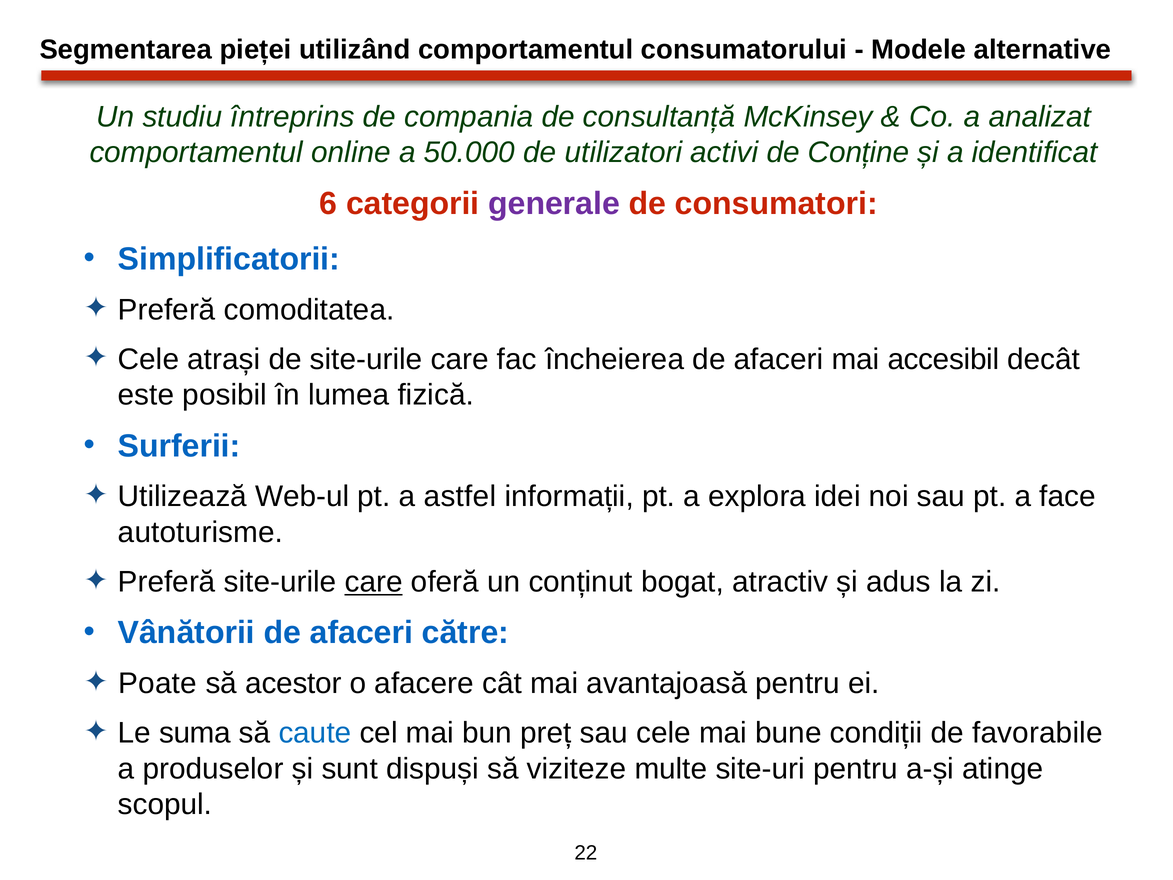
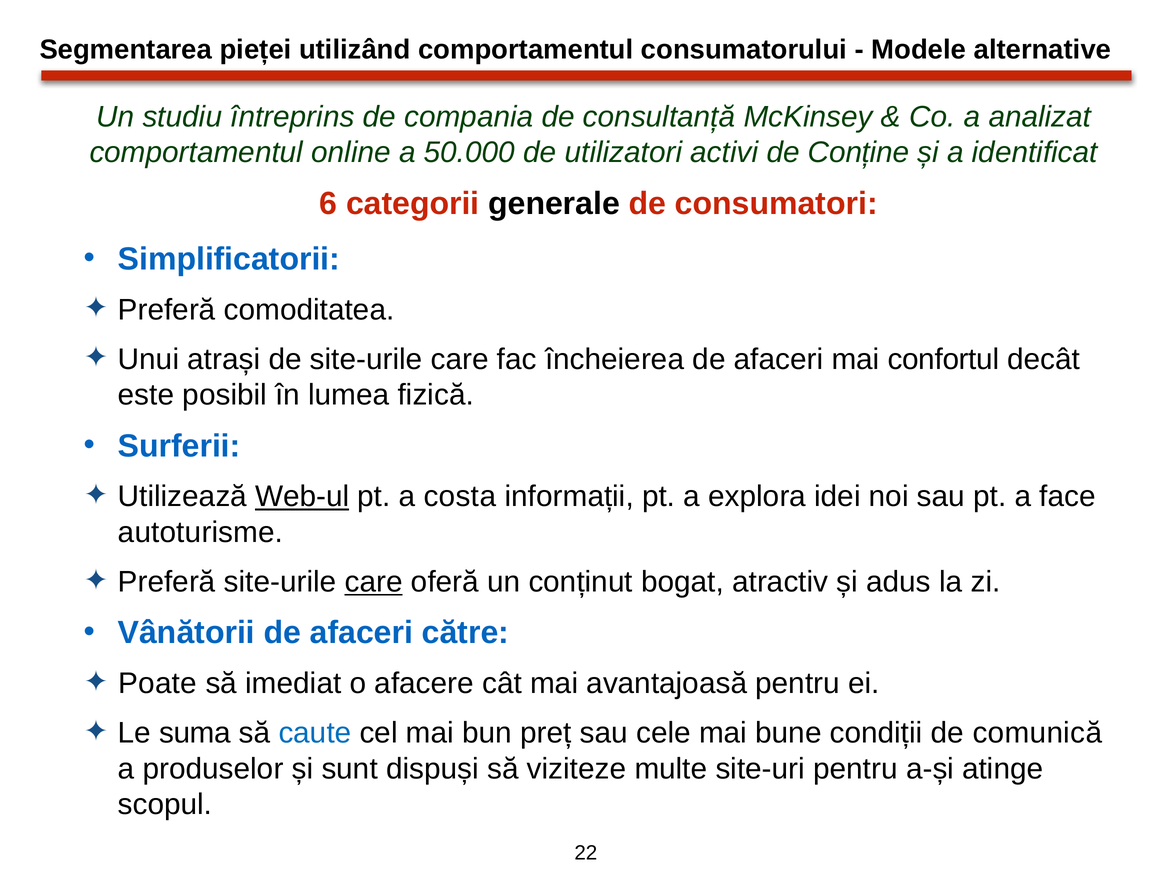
generale colour: purple -> black
Cele at (149, 359): Cele -> Unui
accesibil: accesibil -> confortul
Web-ul underline: none -> present
astfel: astfel -> costa
acestor: acestor -> imediat
favorabile: favorabile -> comunică
